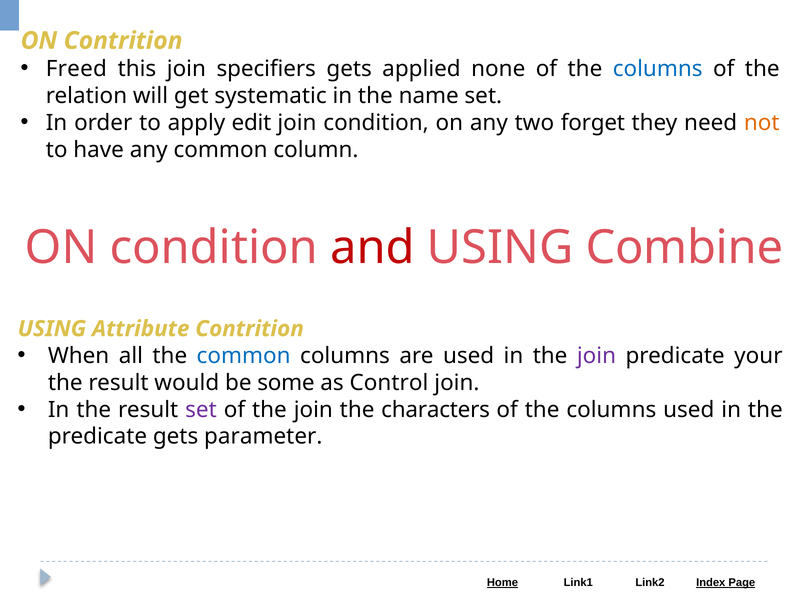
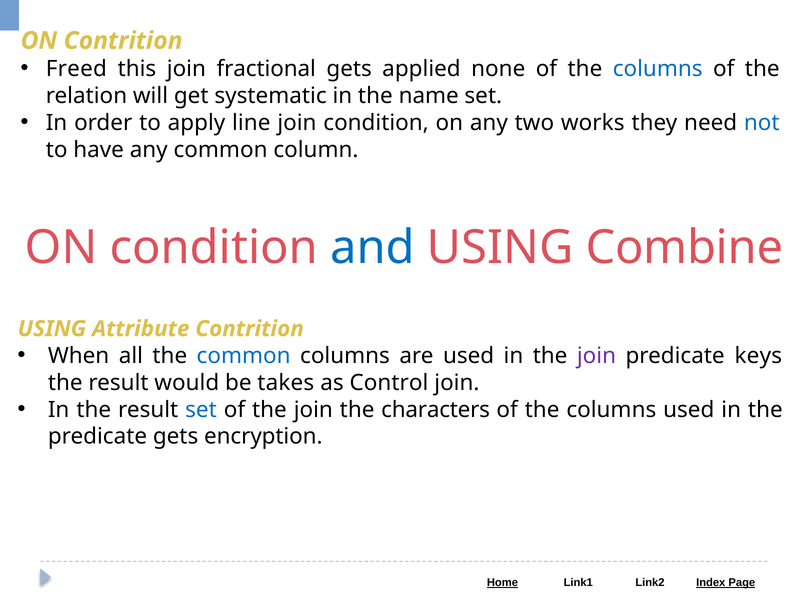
specifiers: specifiers -> fractional
edit: edit -> line
forget: forget -> works
not colour: orange -> blue
and colour: red -> blue
your: your -> keys
some: some -> takes
set at (201, 410) colour: purple -> blue
parameter: parameter -> encryption
